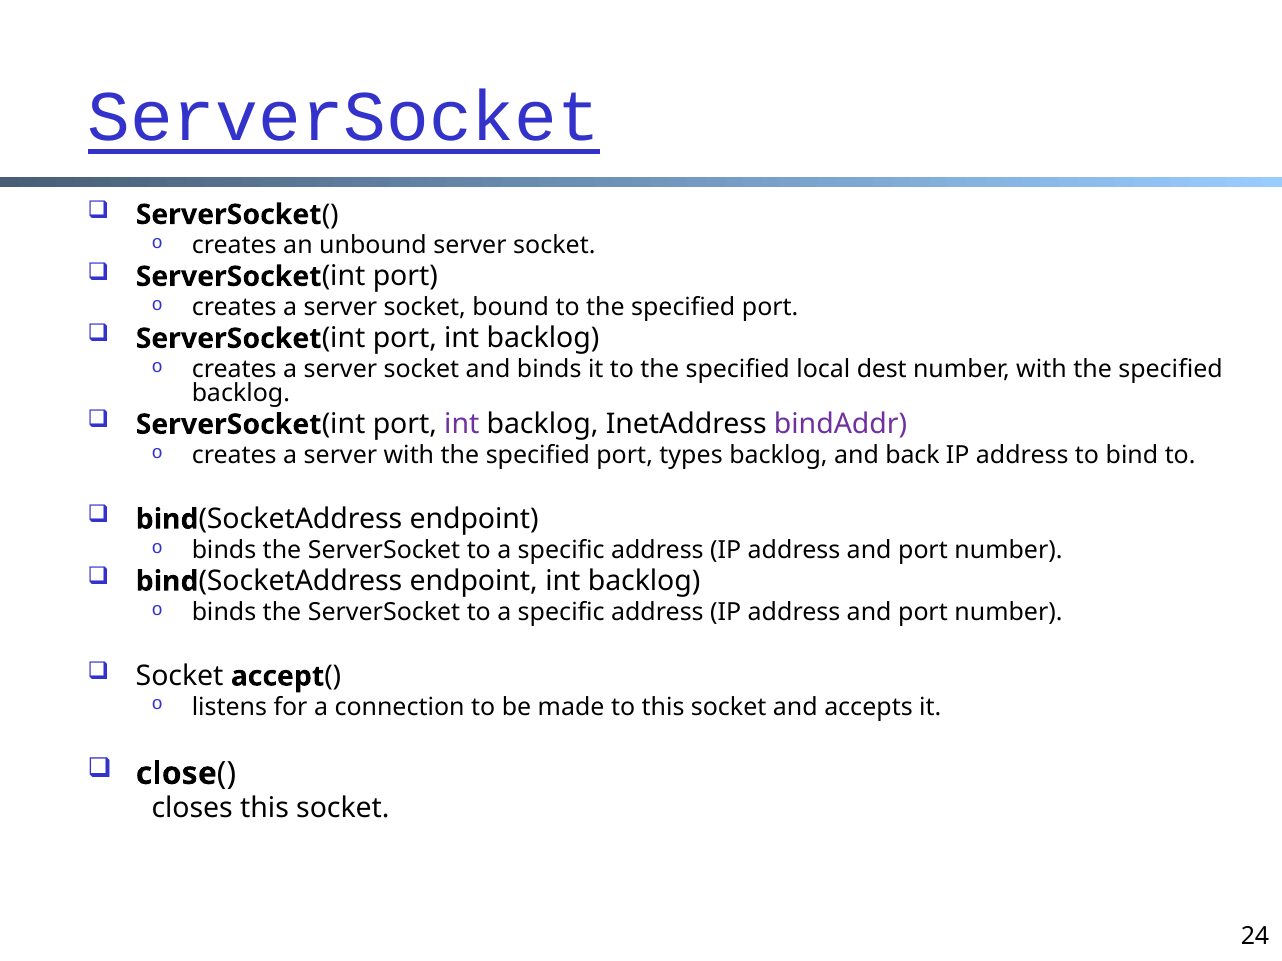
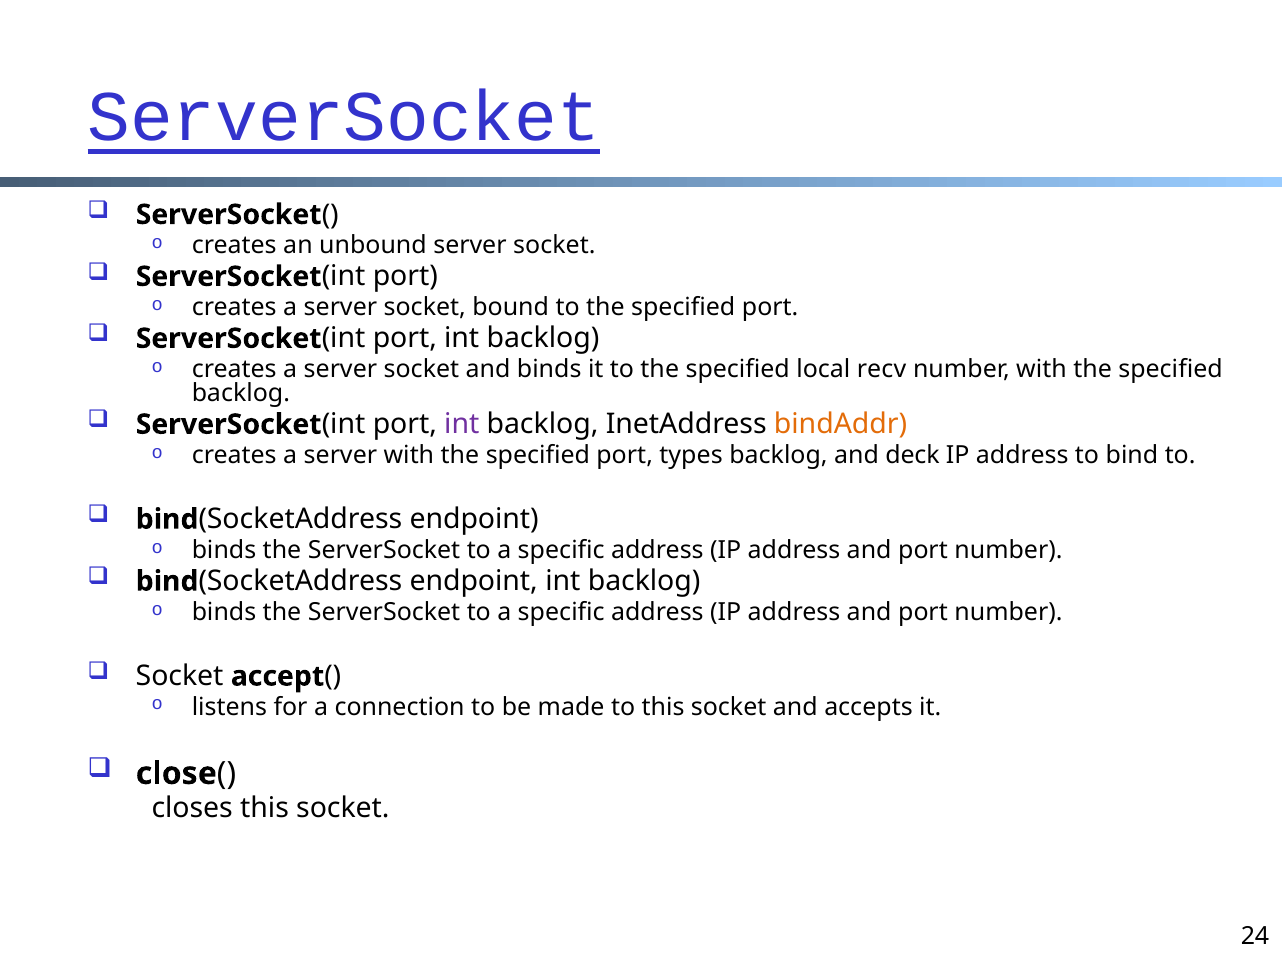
dest: dest -> recv
bindAddr colour: purple -> orange
back: back -> deck
